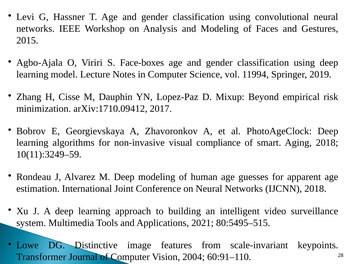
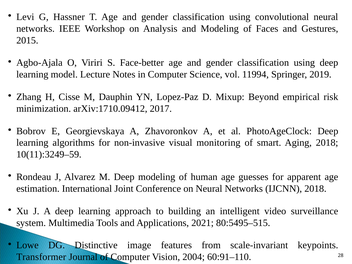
Face-boxes: Face-boxes -> Face-better
compliance: compliance -> monitoring
